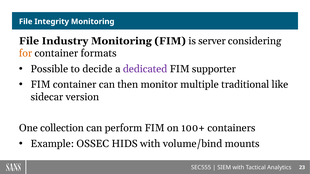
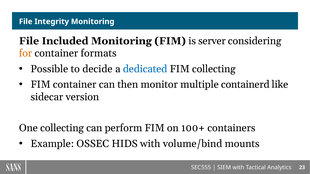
Industry: Industry -> Included
dedicated colour: purple -> blue
FIM supporter: supporter -> collecting
traditional: traditional -> containerd
One collection: collection -> collecting
